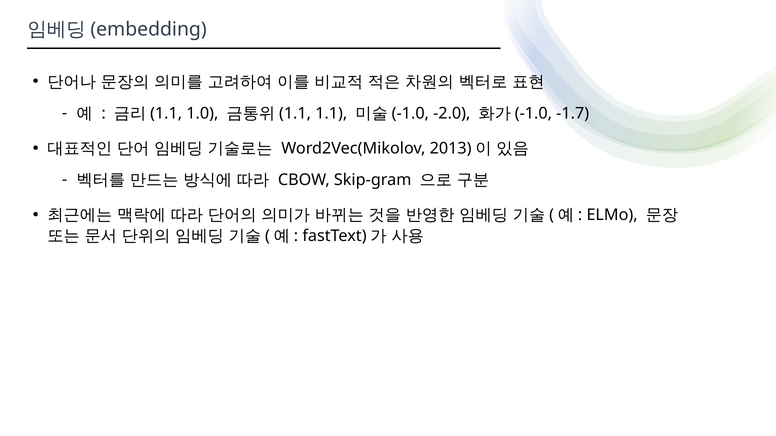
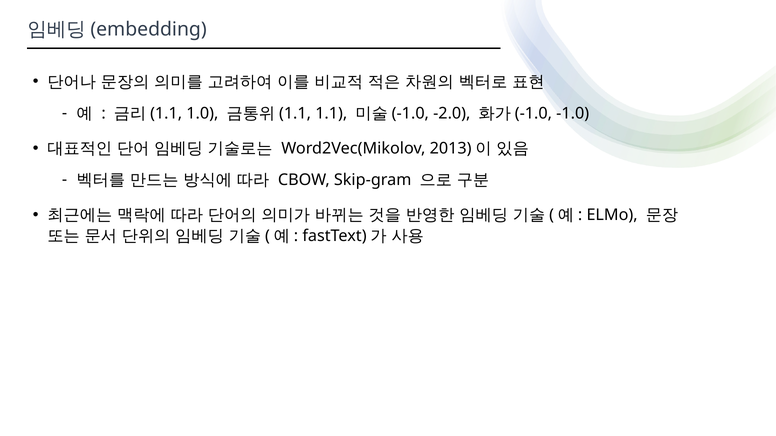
-1.7: -1.7 -> -1.0
